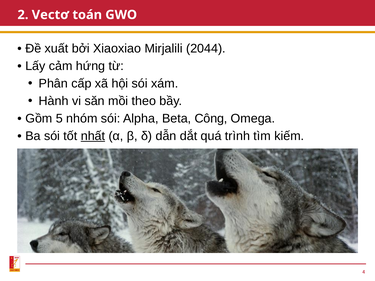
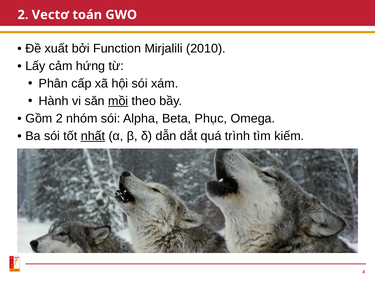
Xiaoxiao: Xiaoxiao -> Function
2044: 2044 -> 2010
mồi underline: none -> present
Gồm 5: 5 -> 2
Công: Công -> Phục
